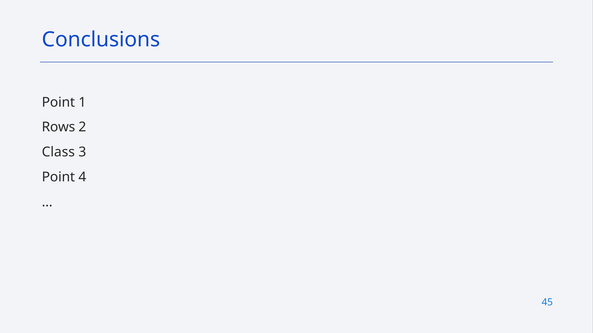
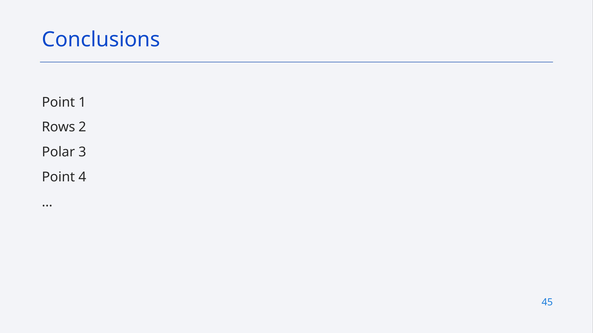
Class: Class -> Polar
